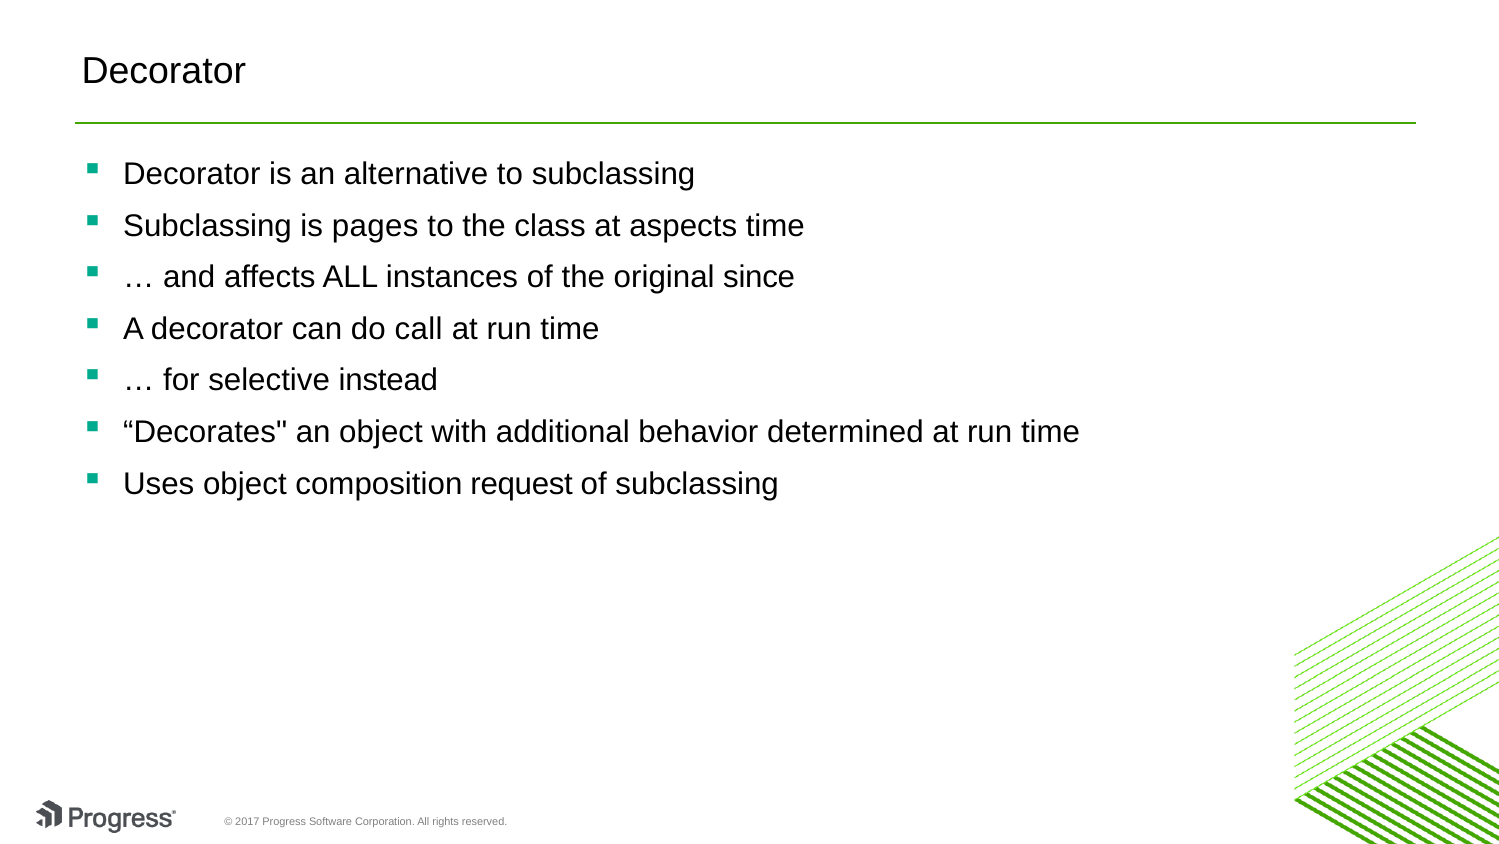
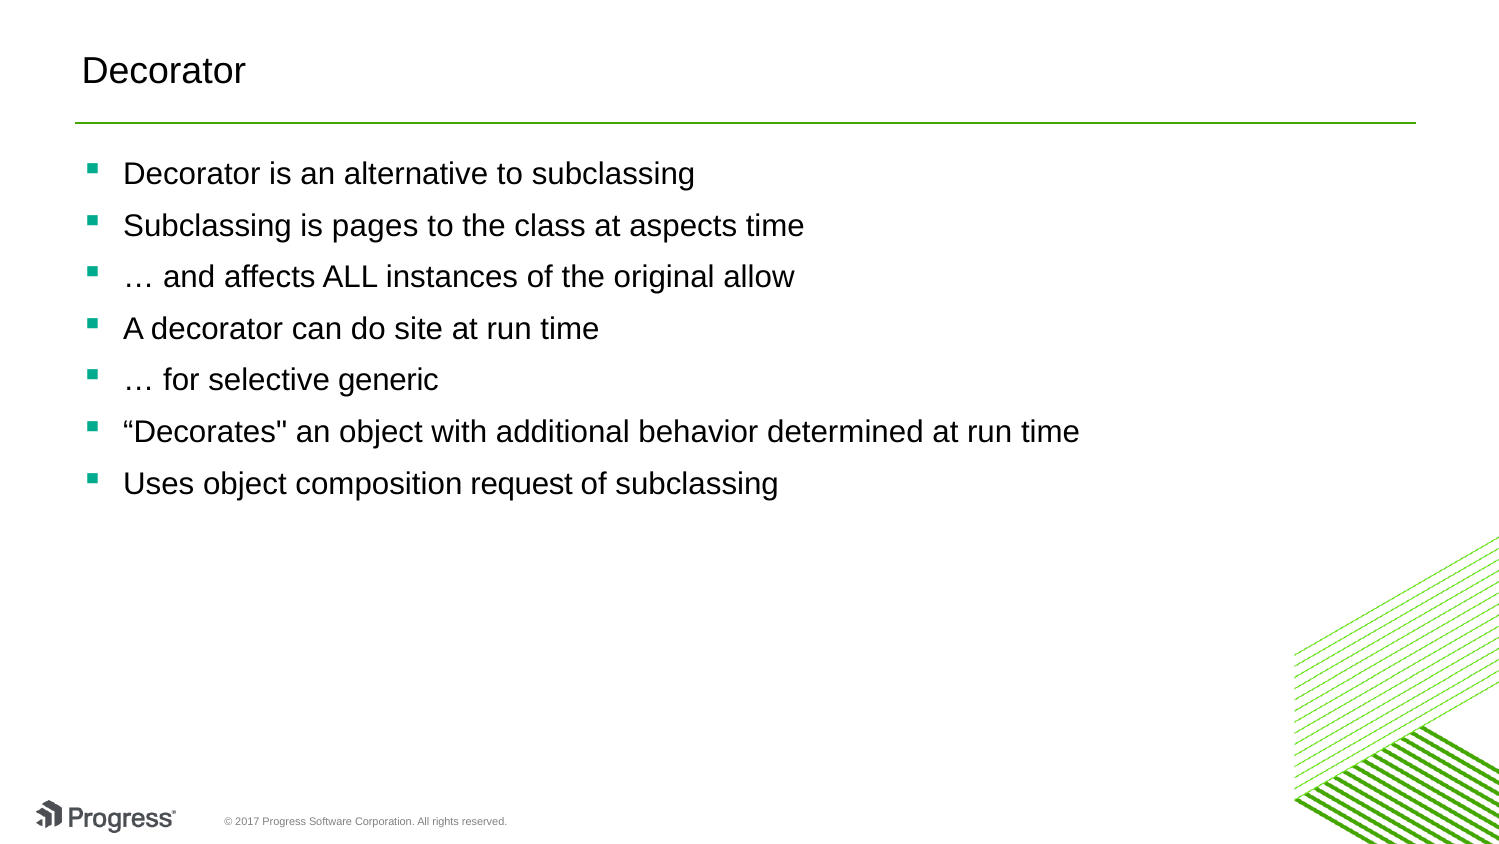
since: since -> allow
call: call -> site
instead: instead -> generic
